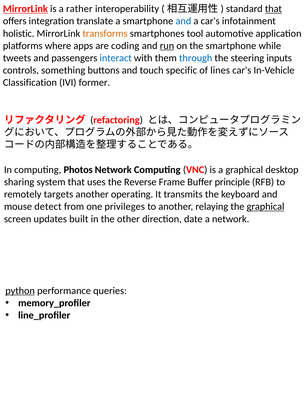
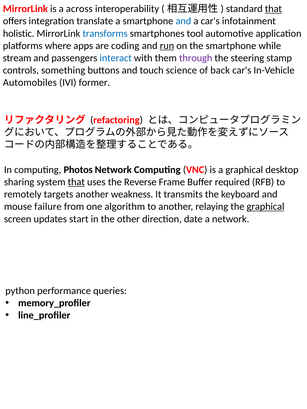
MirrorLink at (25, 9) underline: present -> none
rather: rather -> across
transforms colour: orange -> blue
tweets: tweets -> stream
through colour: blue -> purple
inputs: inputs -> stamp
specific: specific -> science
lines: lines -> back
Classification: Classification -> Automobiles
that at (76, 182) underline: none -> present
principle: principle -> required
operating: operating -> weakness
detect: detect -> failure
privileges: privileges -> algorithm
built: built -> start
python underline: present -> none
